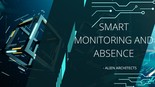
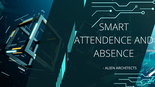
MONITORING: MONITORING -> ATTENDENCE
